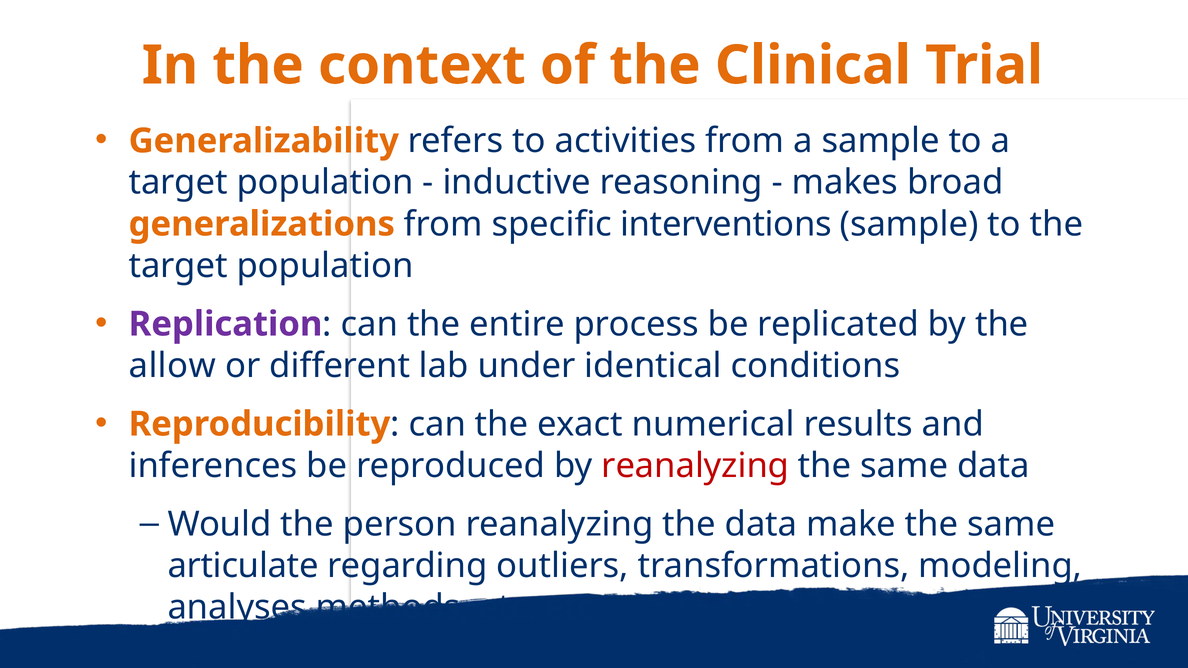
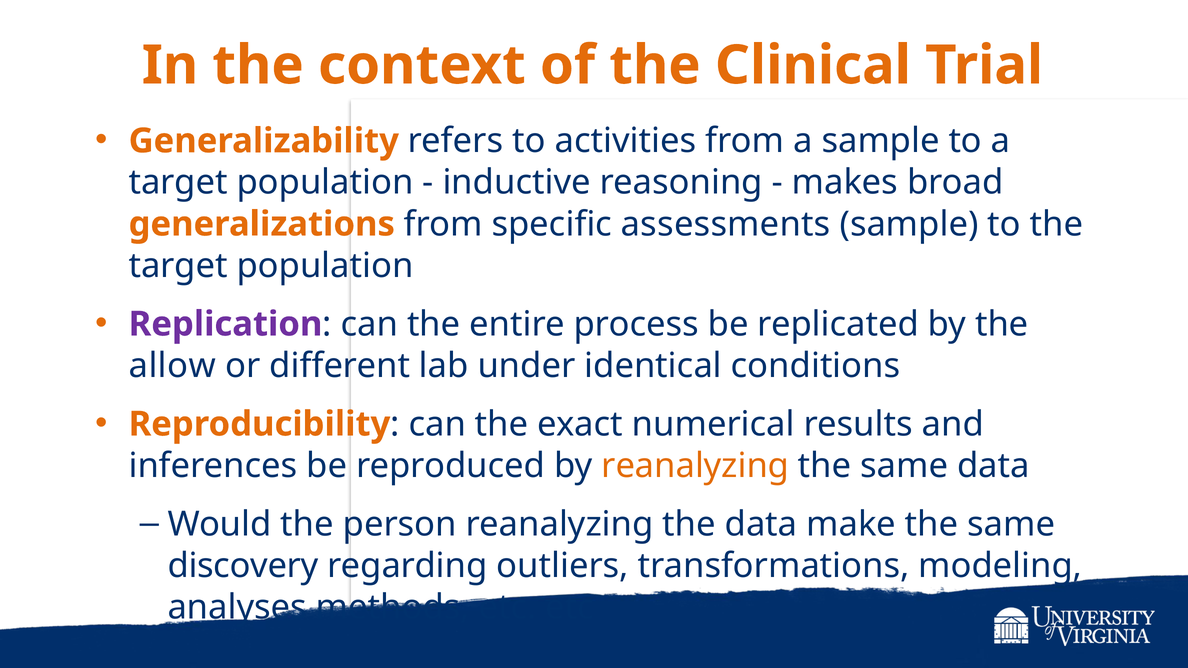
interventions: interventions -> assessments
reanalyzing at (695, 466) colour: red -> orange
articulate: articulate -> discovery
